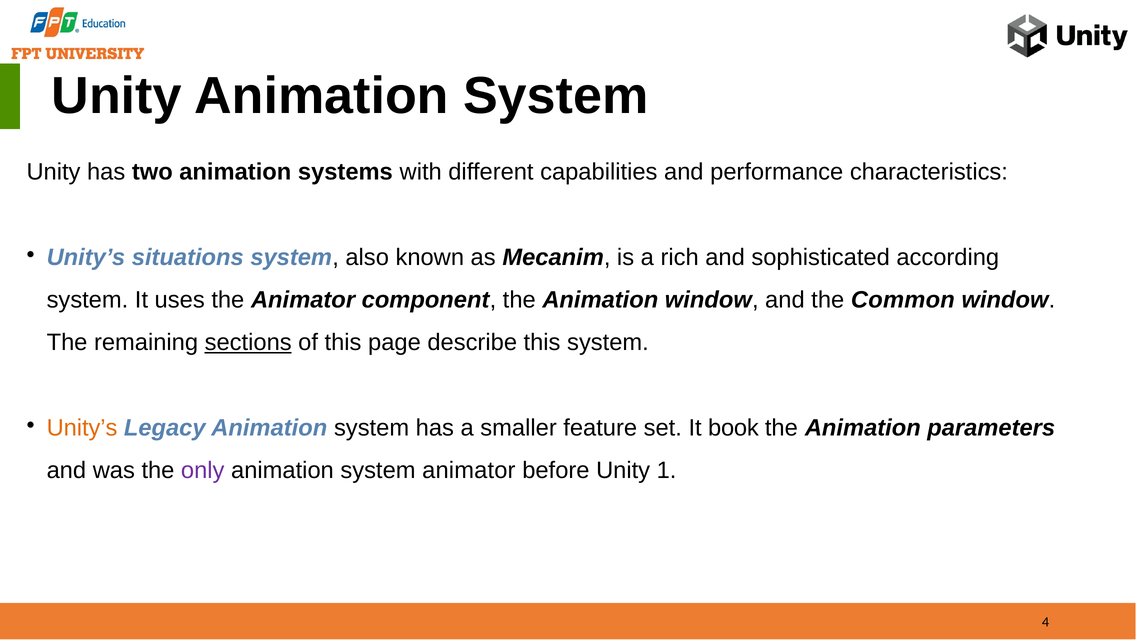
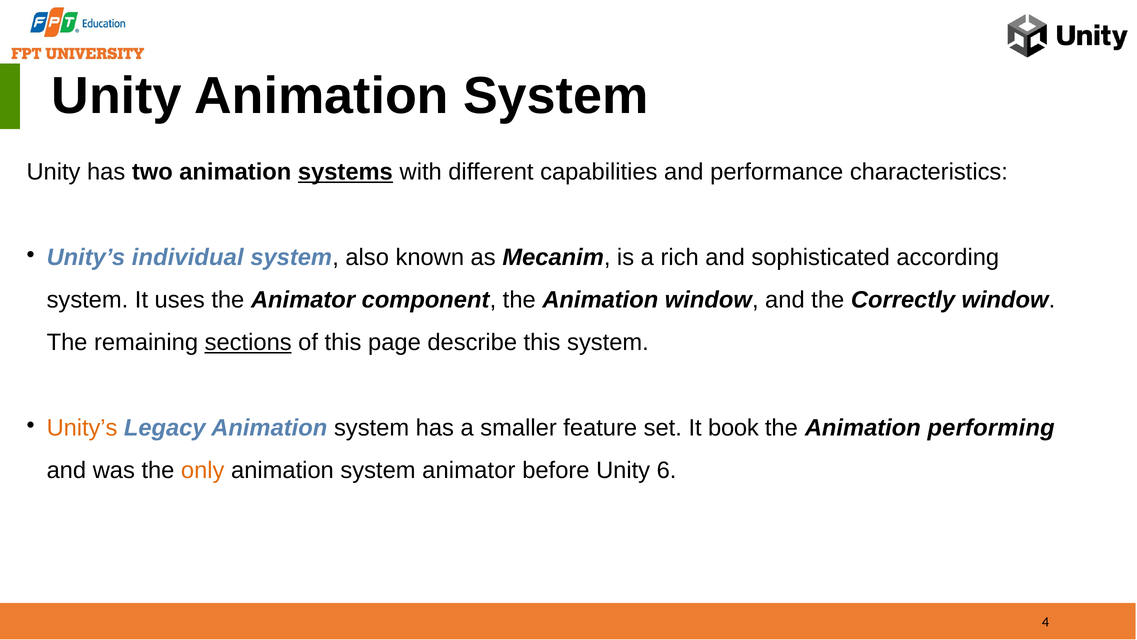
systems underline: none -> present
situations: situations -> individual
Common: Common -> Correctly
parameters: parameters -> performing
only colour: purple -> orange
1: 1 -> 6
